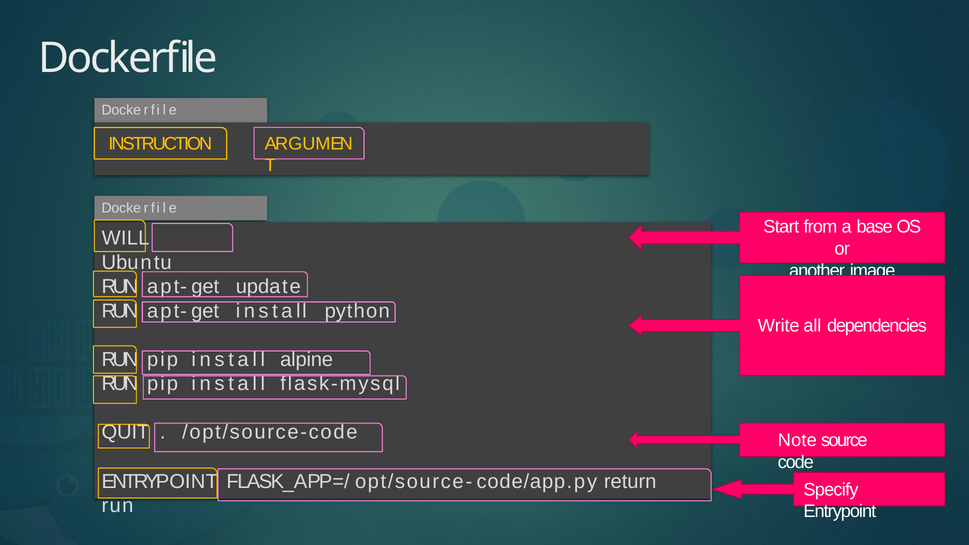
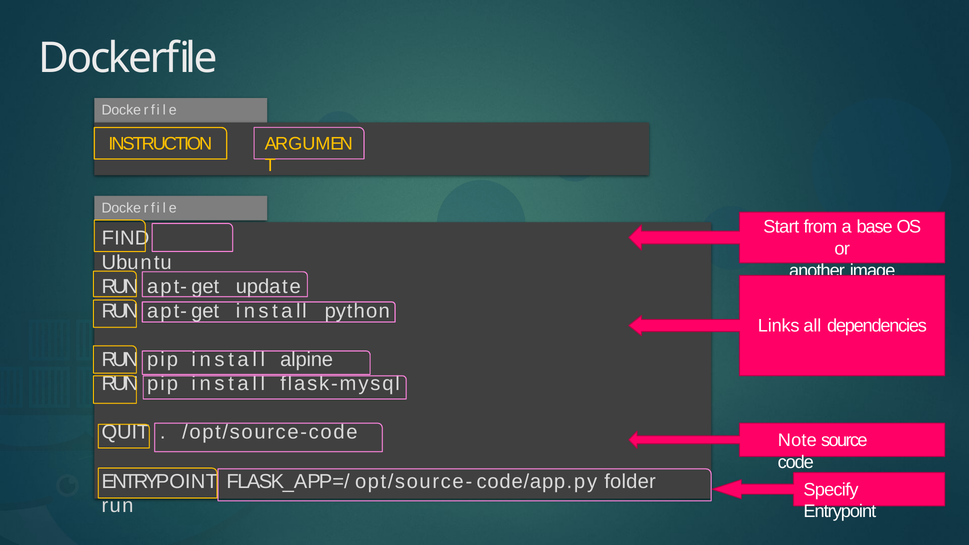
WILL: WILL -> FIND
Write: Write -> Links
return: return -> folder
